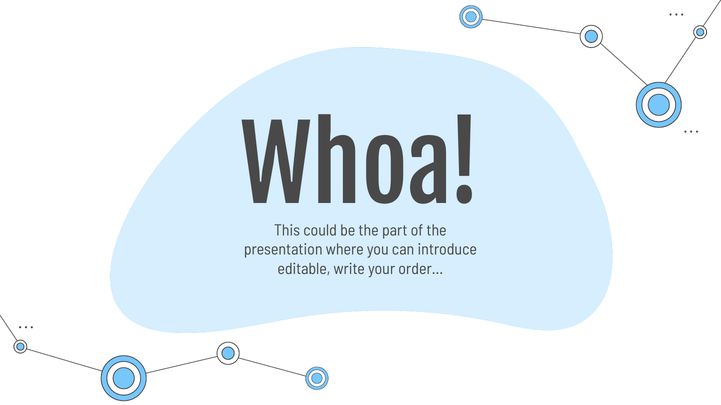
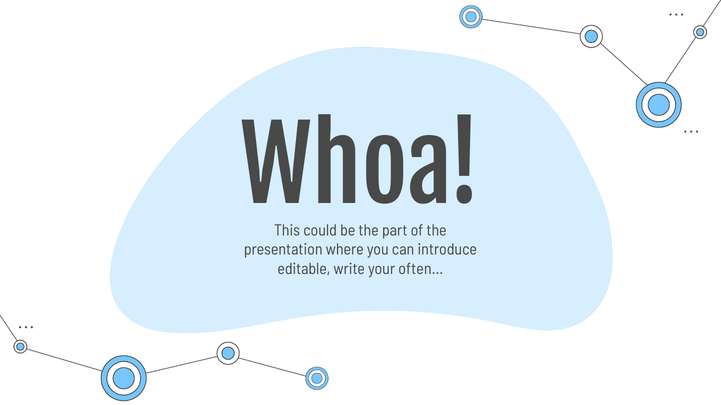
order…: order… -> often…
